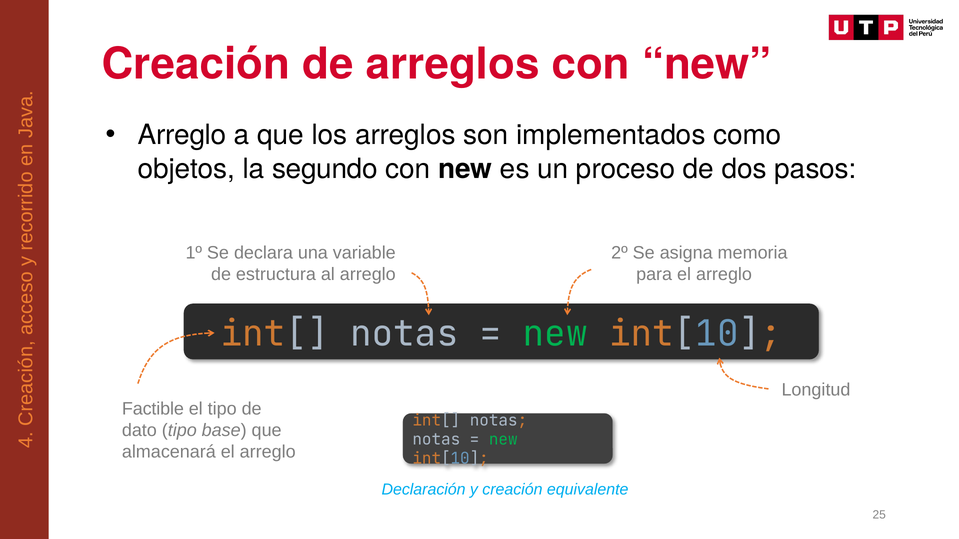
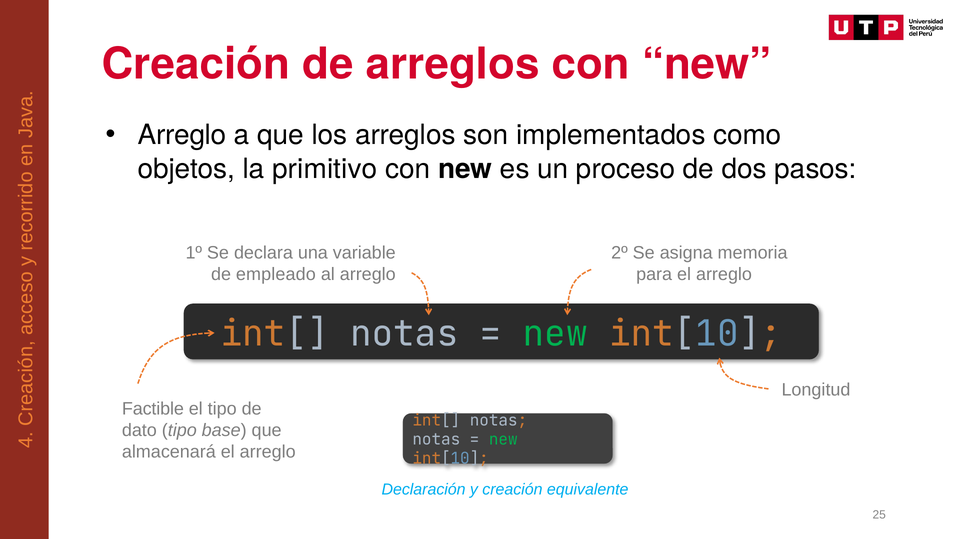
segundo: segundo -> primitivo
estructura: estructura -> empleado
